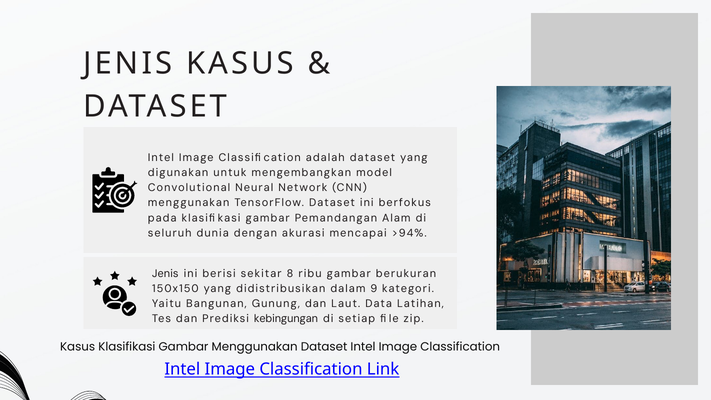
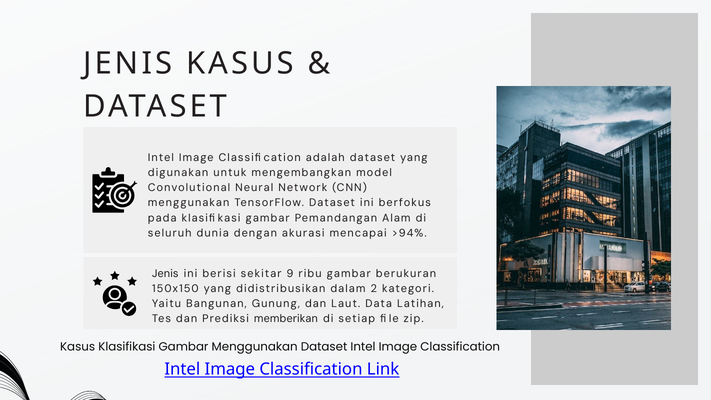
8: 8 -> 9
9: 9 -> 2
kebingungan: kebingungan -> memberikan
